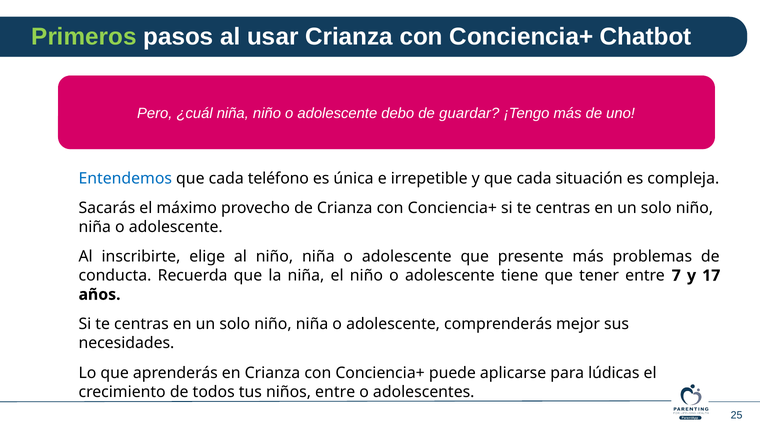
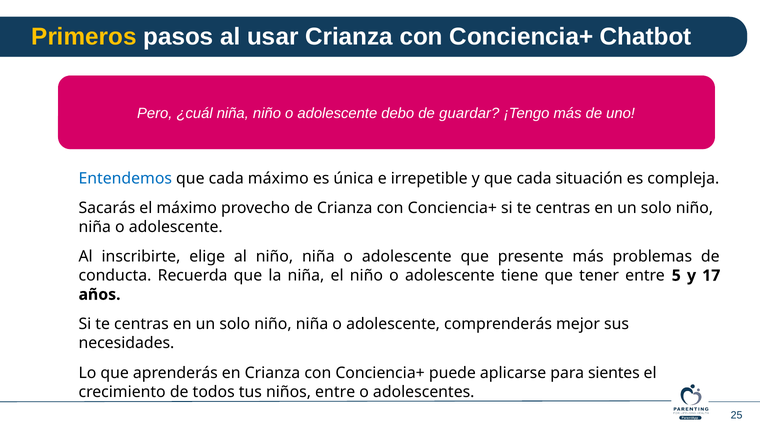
Primeros colour: light green -> yellow
cada teléfono: teléfono -> máximo
7: 7 -> 5
lúdicas: lúdicas -> sientes
